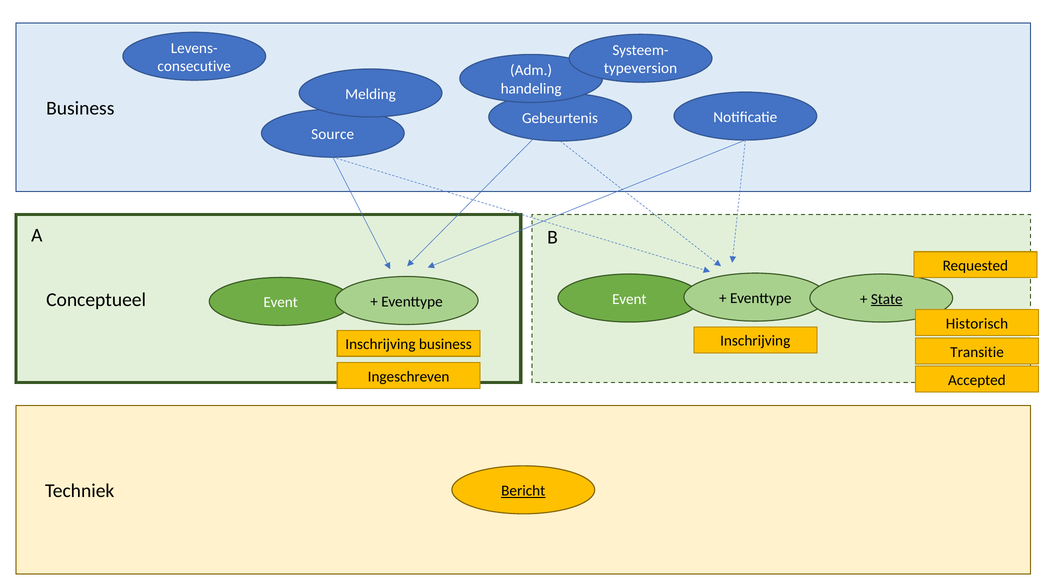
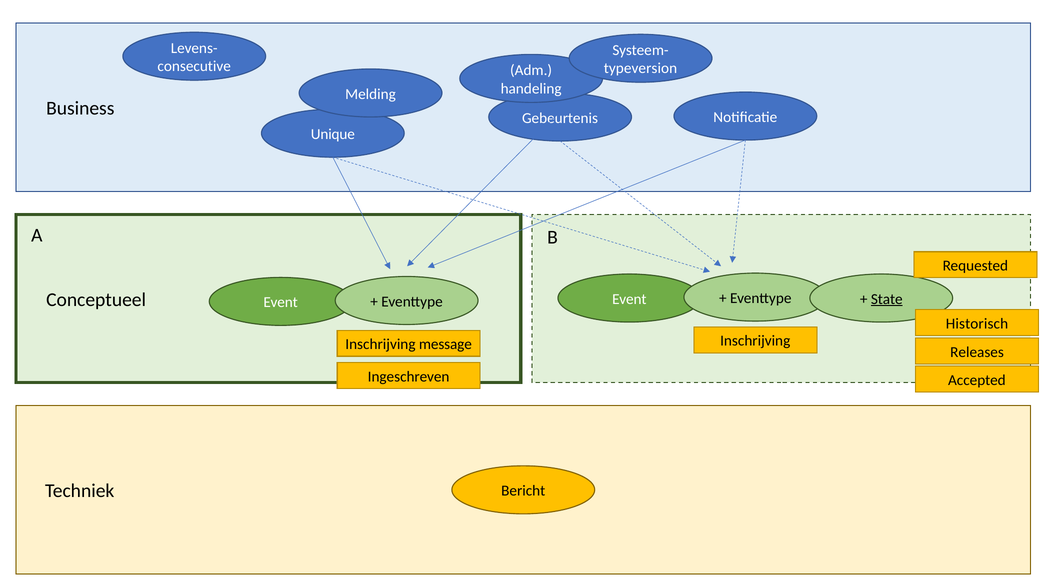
Source: Source -> Unique
Inschrijving business: business -> message
Transitie: Transitie -> Releases
Bericht underline: present -> none
